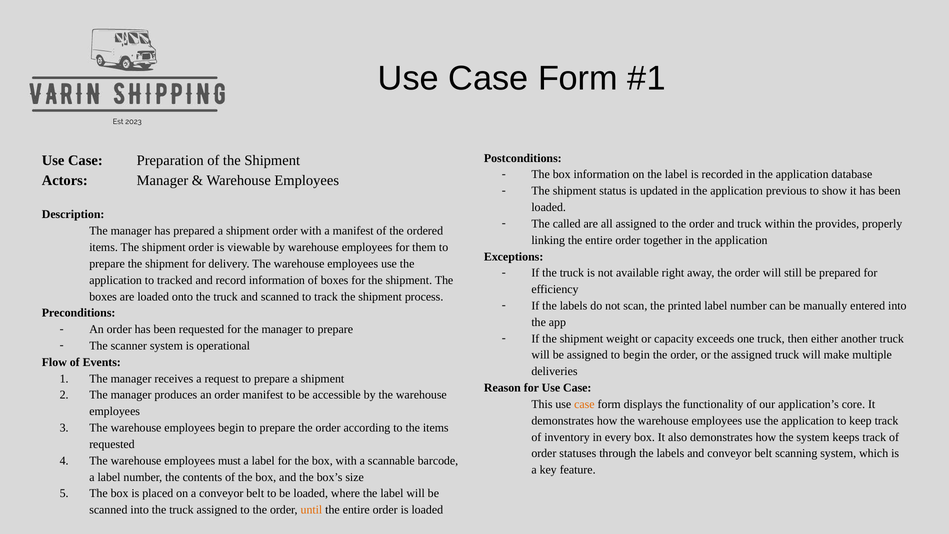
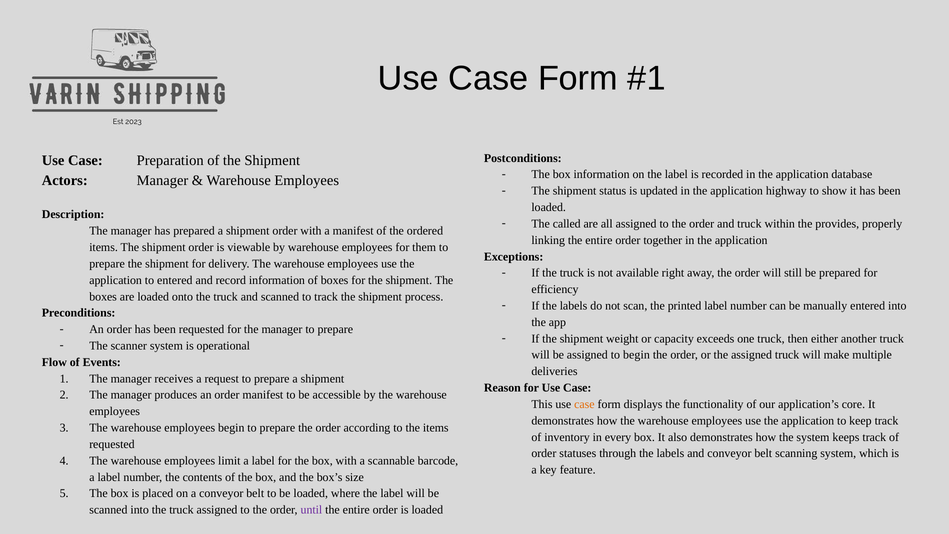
previous: previous -> highway
to tracked: tracked -> entered
must: must -> limit
until colour: orange -> purple
